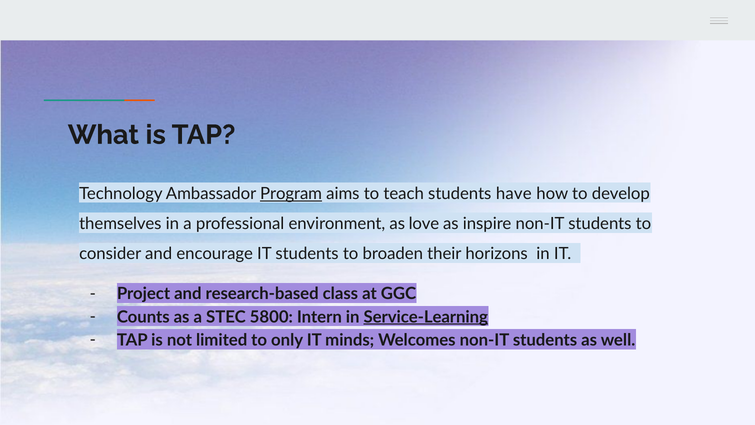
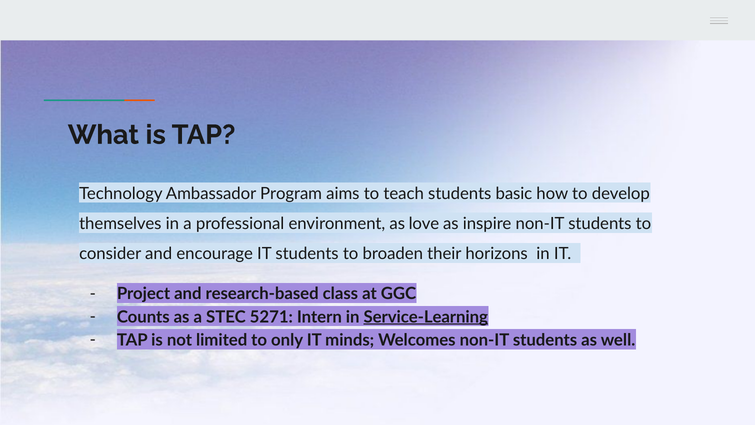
Program underline: present -> none
have: have -> basic
5800: 5800 -> 5271
